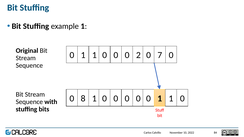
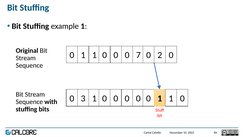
2: 2 -> 7
7: 7 -> 2
8: 8 -> 3
